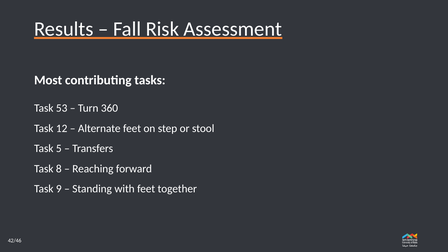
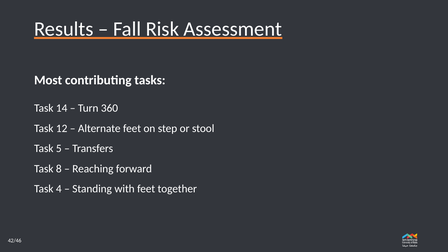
53: 53 -> 14
9: 9 -> 4
